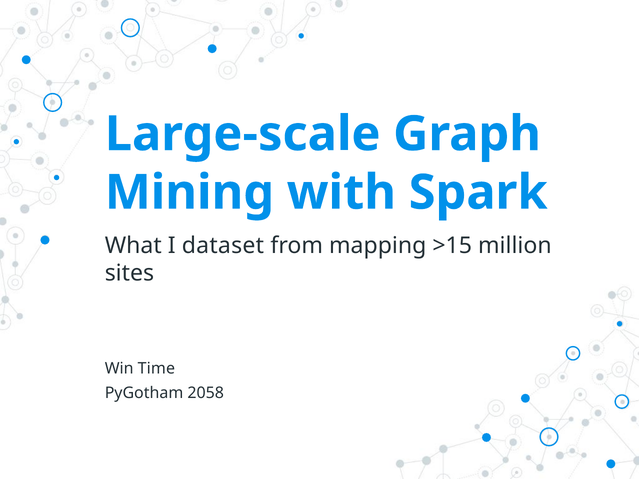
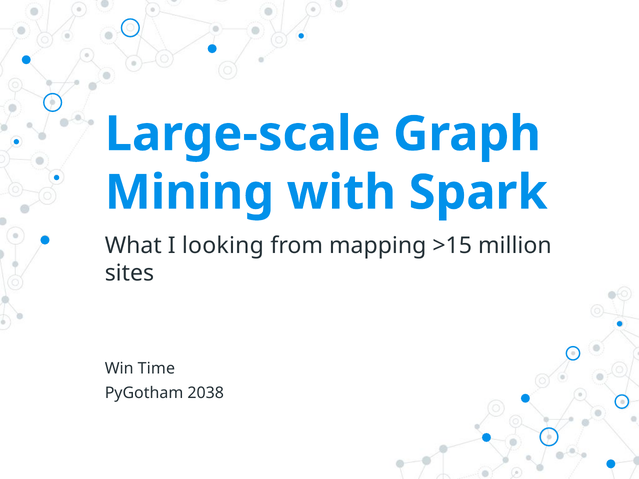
dataset: dataset -> looking
2058: 2058 -> 2038
